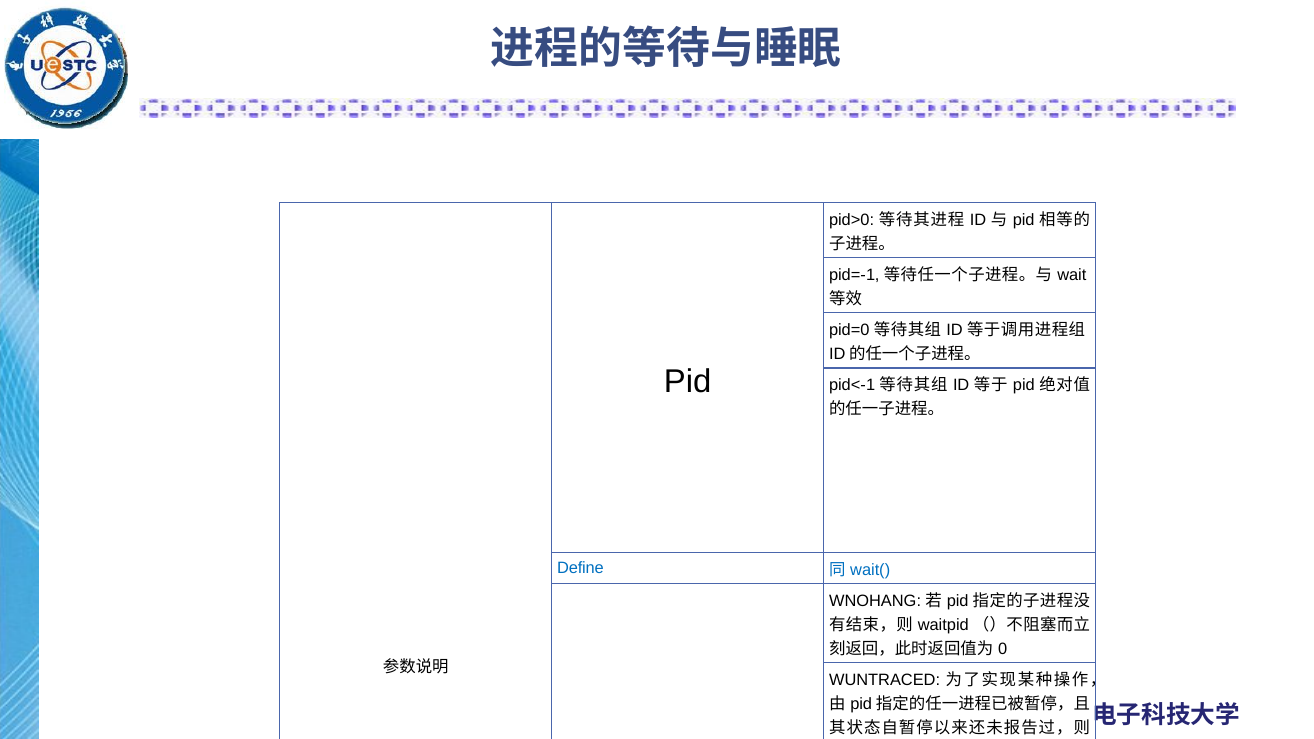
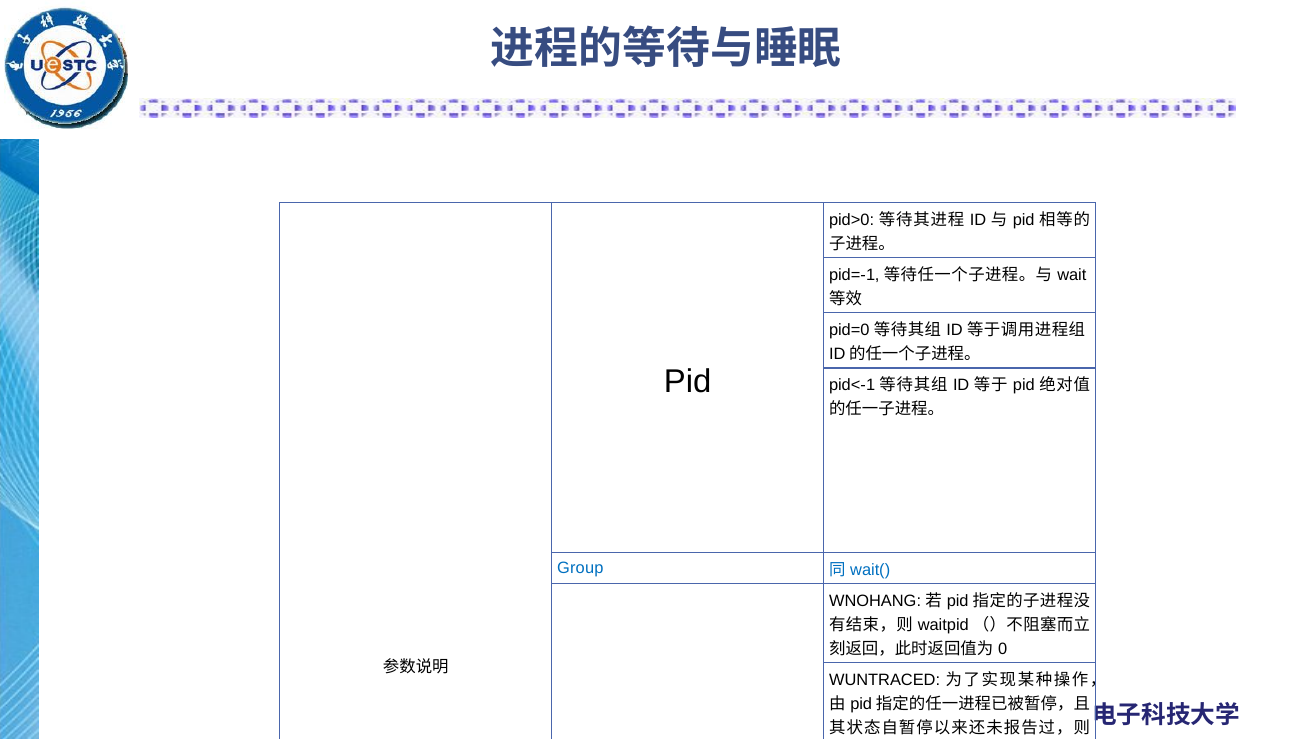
Define: Define -> Group
